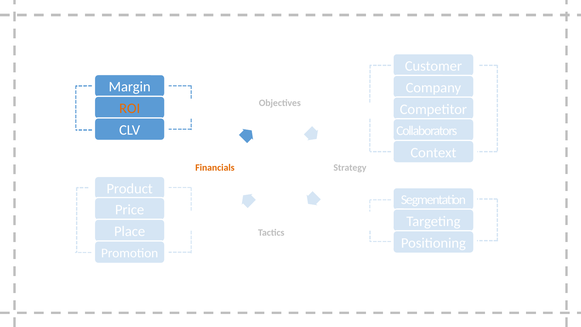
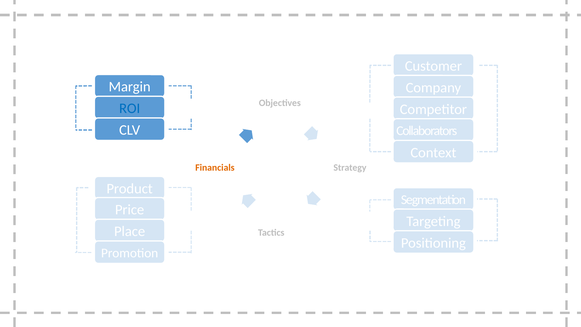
ROI colour: orange -> blue
